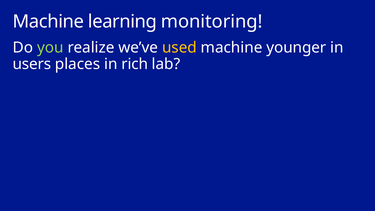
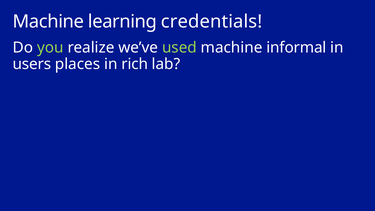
monitoring: monitoring -> credentials
used colour: yellow -> light green
younger: younger -> informal
